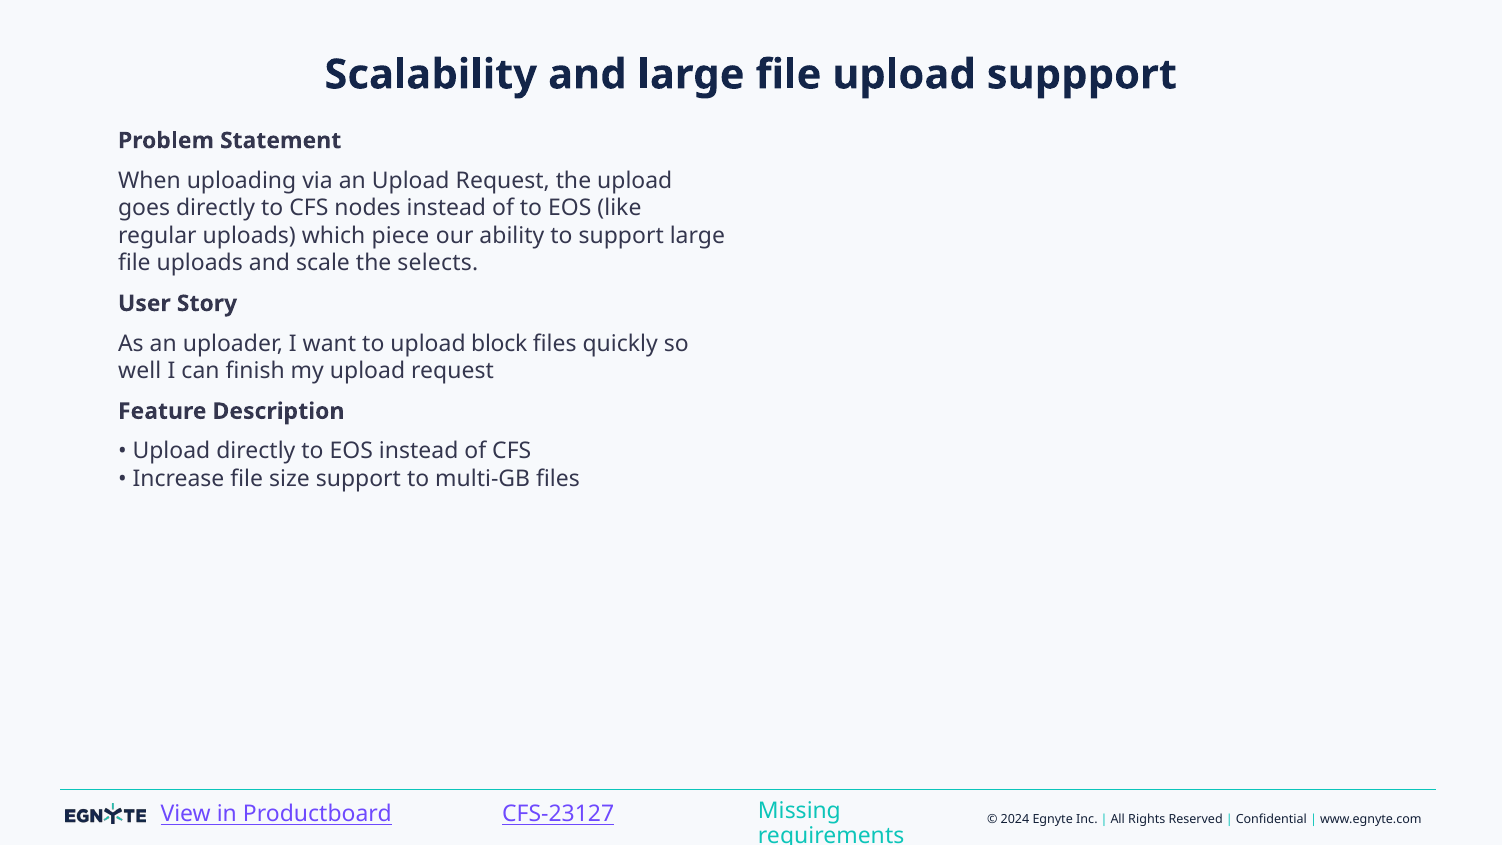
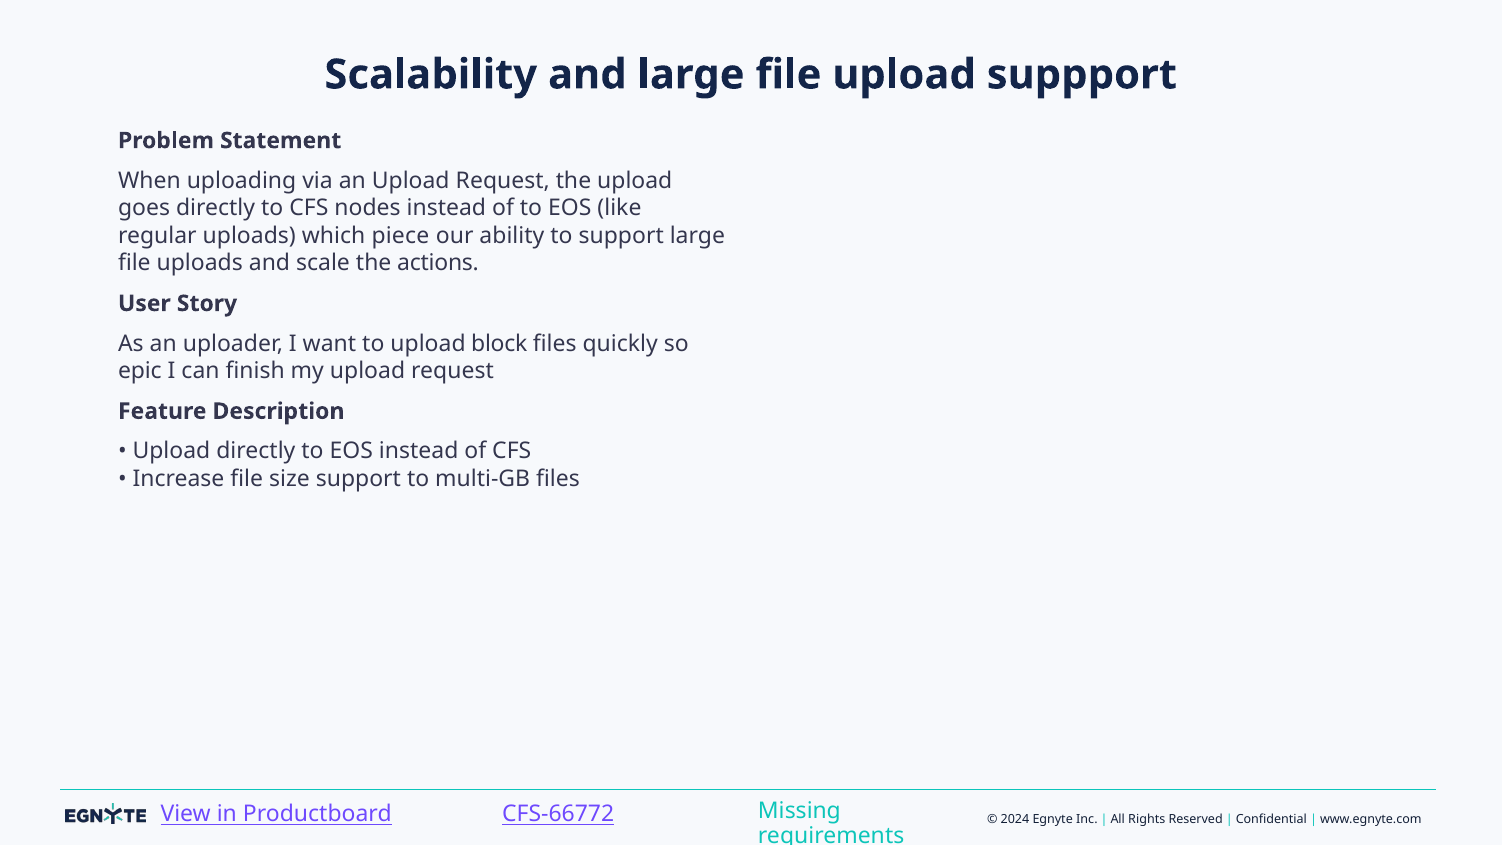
selects: selects -> actions
well: well -> epic
CFS-23127: CFS-23127 -> CFS-66772
